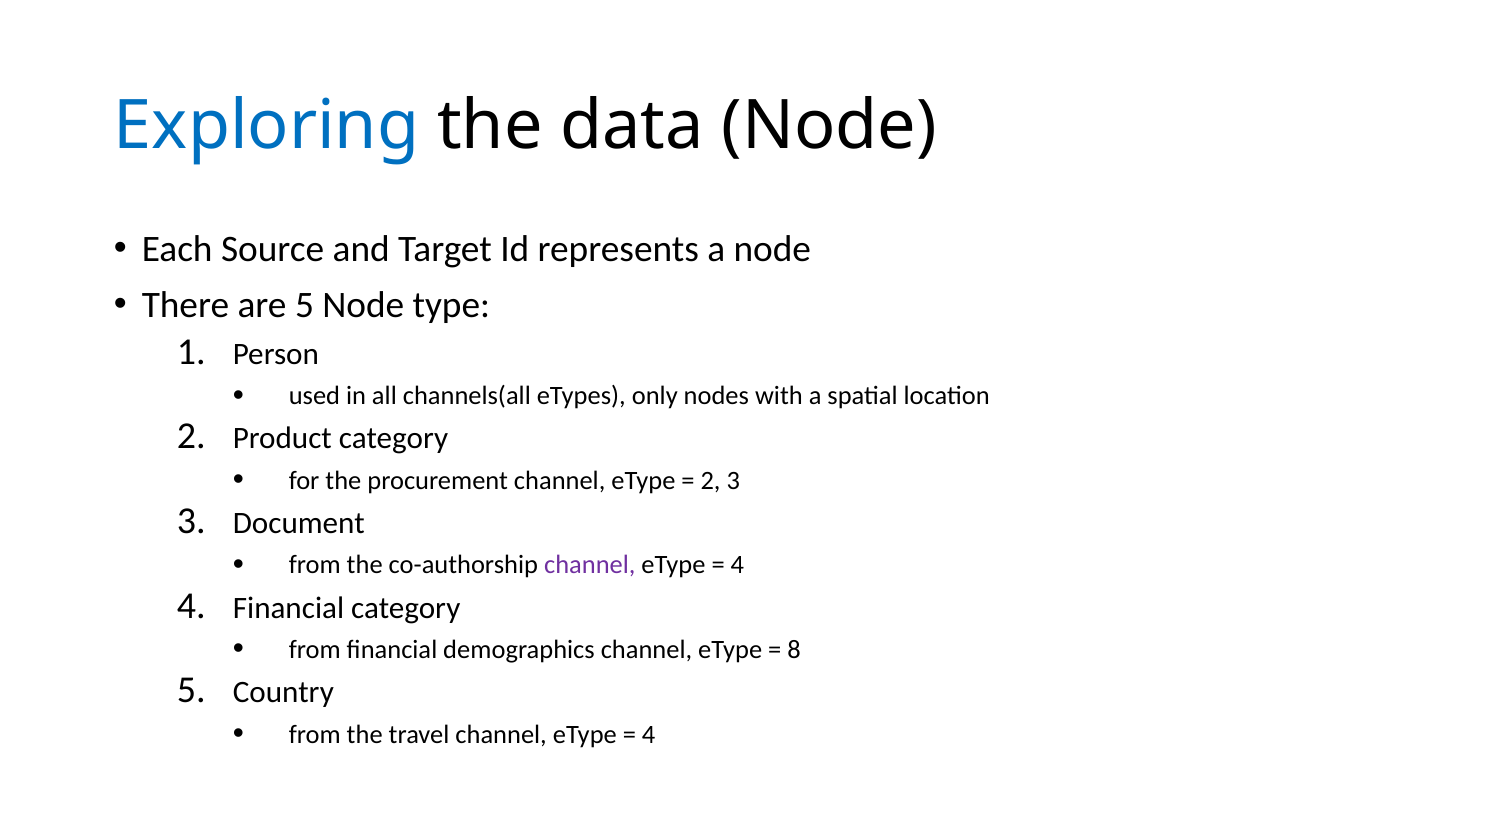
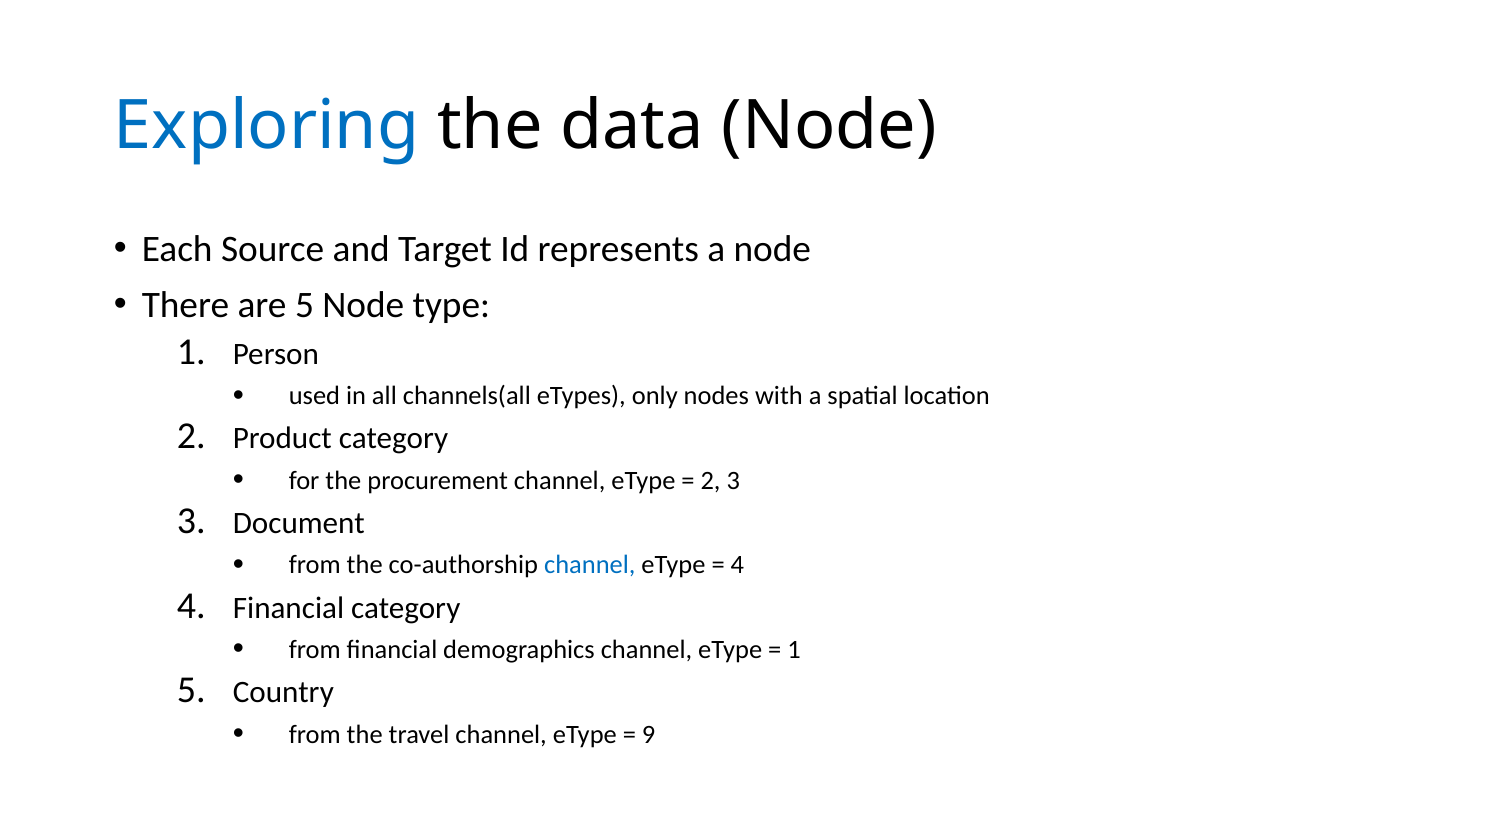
channel at (590, 565) colour: purple -> blue
8 at (794, 650): 8 -> 1
4 at (649, 734): 4 -> 9
